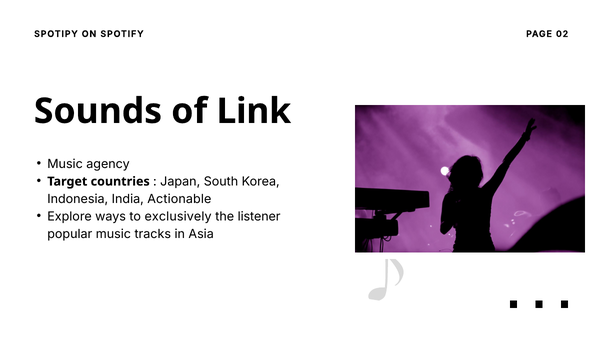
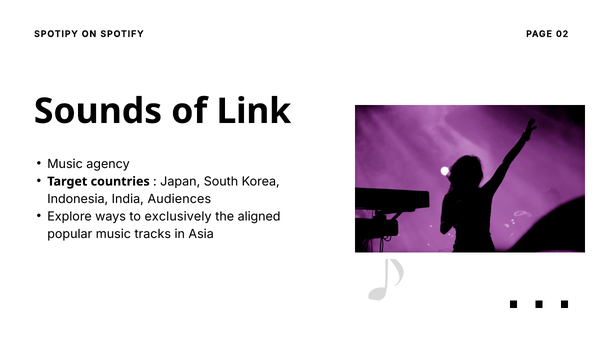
Actionable: Actionable -> Audiences
listener: listener -> aligned
